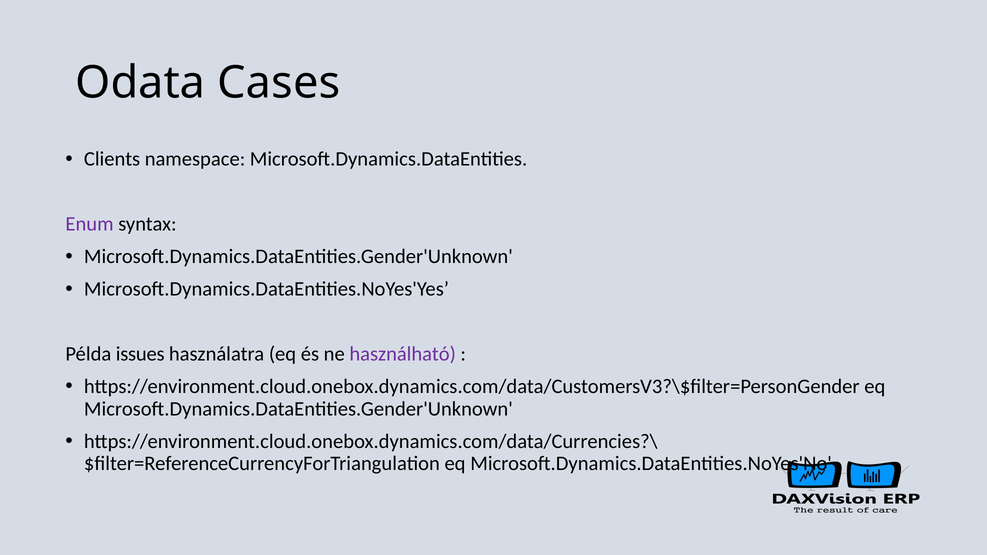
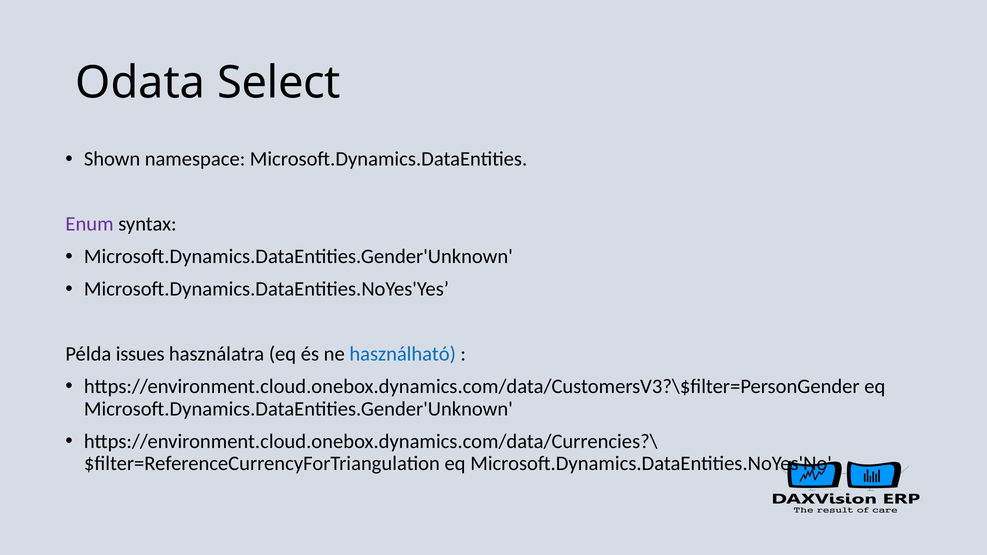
Cases: Cases -> Select
Clients: Clients -> Shown
használható colour: purple -> blue
